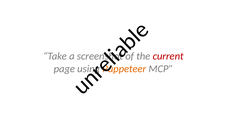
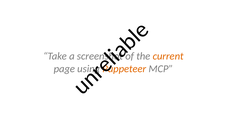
current colour: red -> orange
